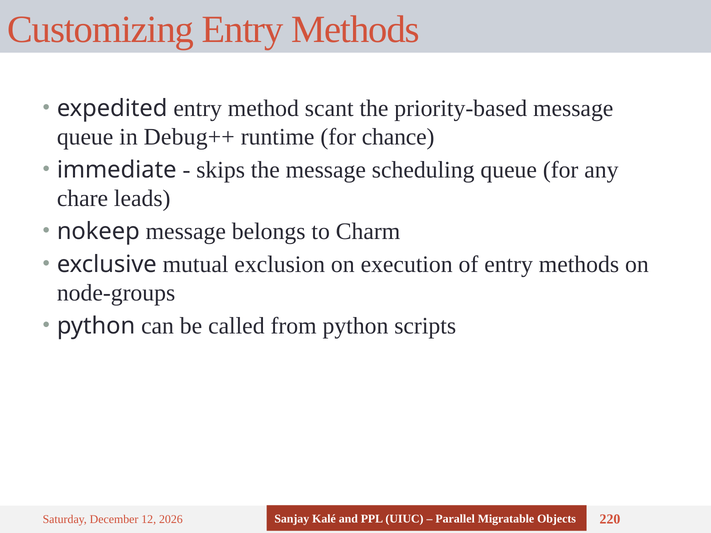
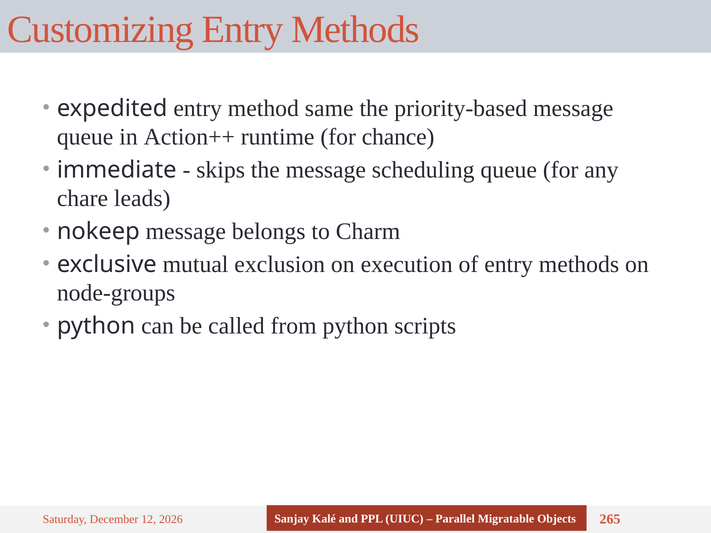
scant: scant -> same
Debug++: Debug++ -> Action++
220: 220 -> 265
